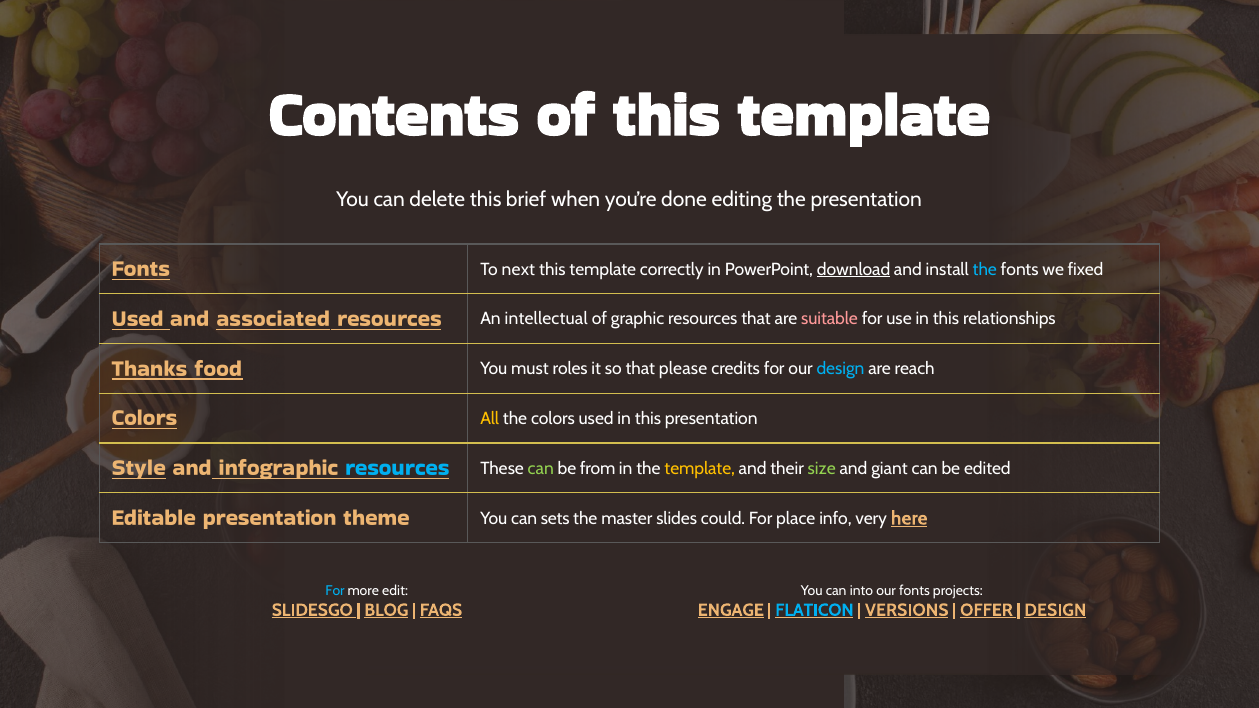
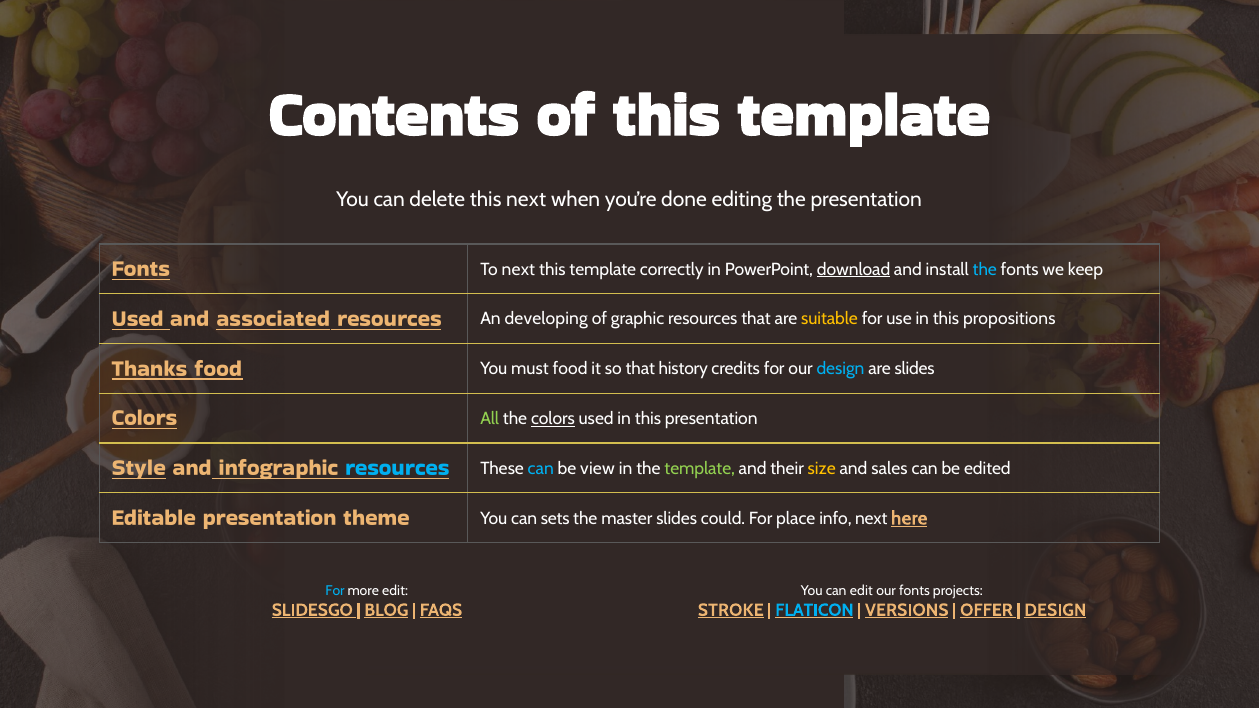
this brief: brief -> next
fixed: fixed -> keep
intellectual: intellectual -> developing
suitable colour: pink -> yellow
relationships: relationships -> propositions
must roles: roles -> food
please: please -> history
are reach: reach -> slides
All colour: yellow -> light green
colors at (553, 419) underline: none -> present
can at (541, 468) colour: light green -> light blue
from: from -> view
template at (700, 468) colour: yellow -> light green
size colour: light green -> yellow
giant: giant -> sales
info very: very -> next
can into: into -> edit
ENGAGE: ENGAGE -> STROKE
